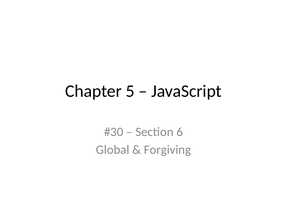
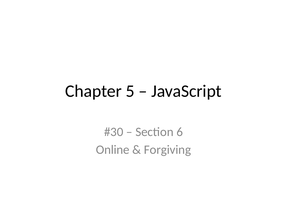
Global: Global -> Online
